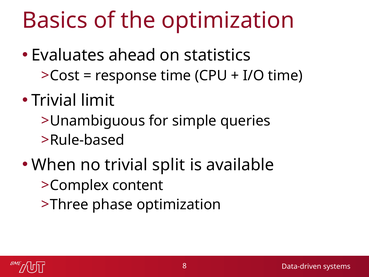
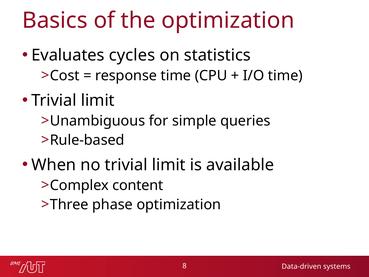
ahead: ahead -> cycles
no trivial split: split -> limit
